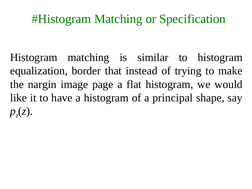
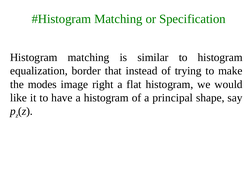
nargin: nargin -> modes
page: page -> right
